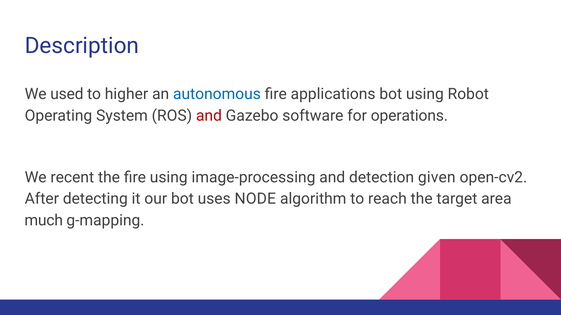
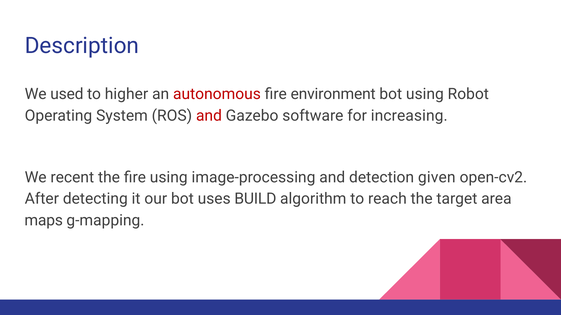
autonomous colour: blue -> red
applications: applications -> environment
operations: operations -> increasing
NODE: NODE -> BUILD
much: much -> maps
